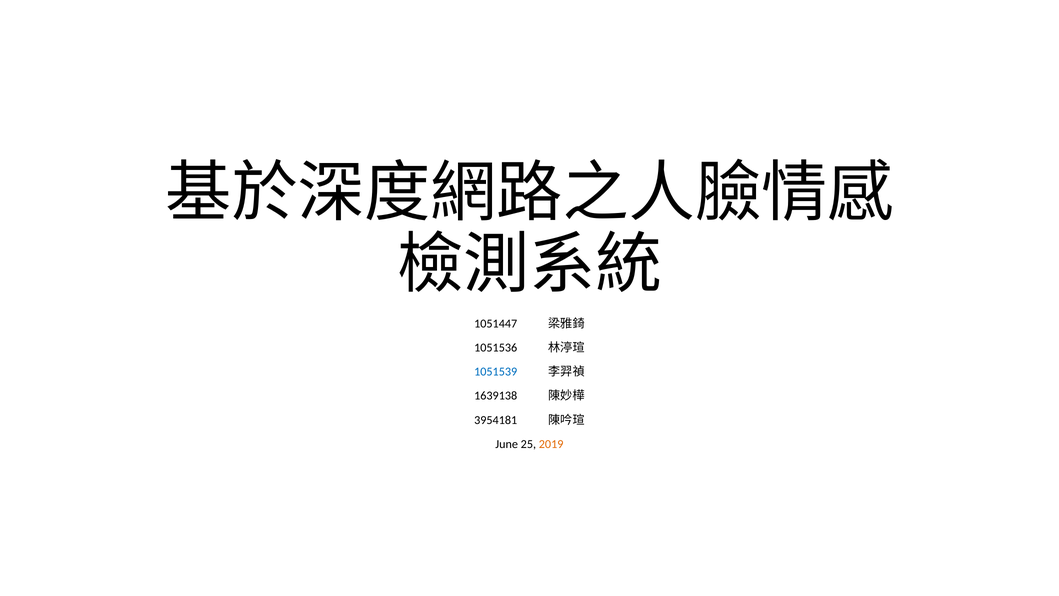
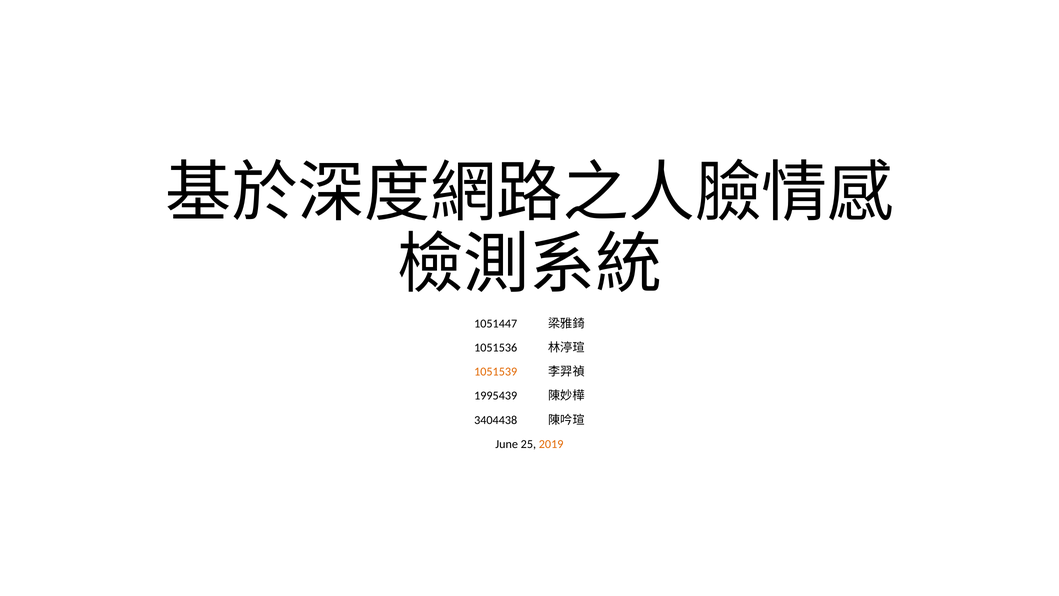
1051539 colour: blue -> orange
1639138: 1639138 -> 1995439
3954181: 3954181 -> 3404438
